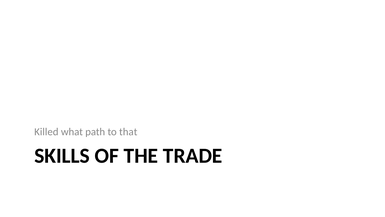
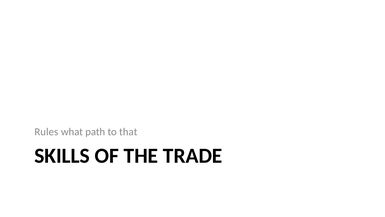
Killed: Killed -> Rules
